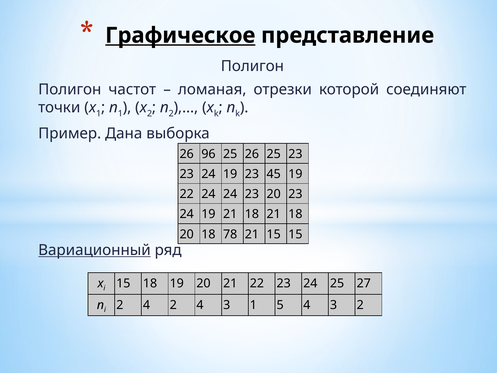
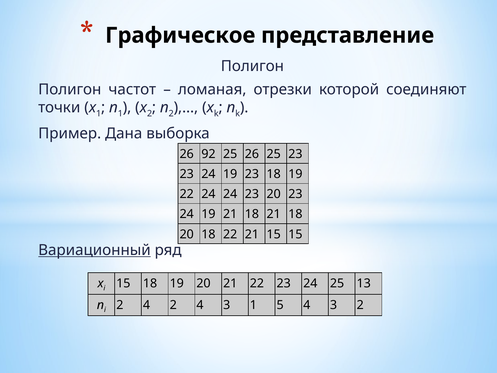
Графическое underline: present -> none
96: 96 -> 92
23 45: 45 -> 18
18 78: 78 -> 22
27: 27 -> 13
